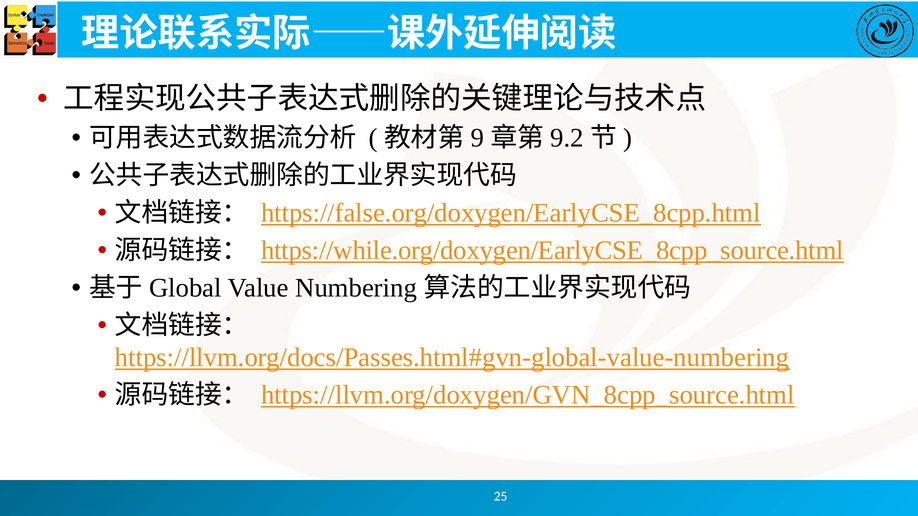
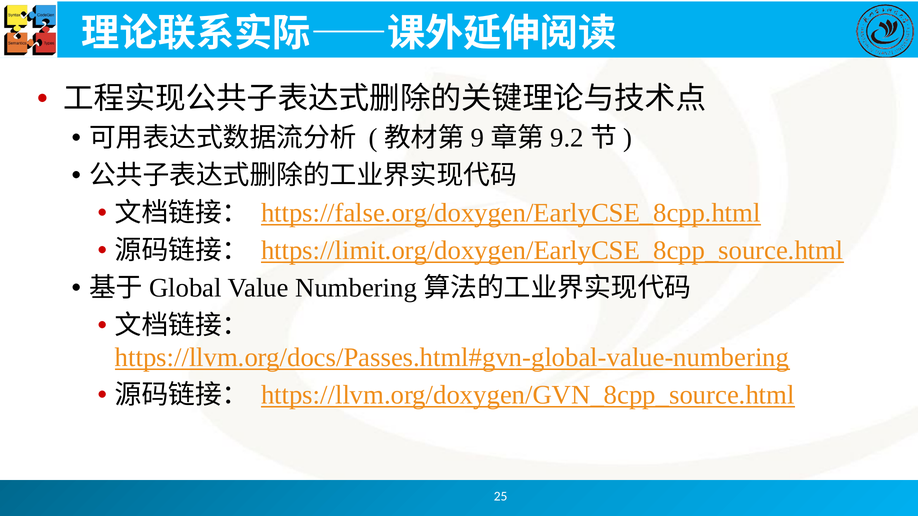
https://while.org/doxygen/EarlyCSE_8cpp_source.html: https://while.org/doxygen/EarlyCSE_8cpp_source.html -> https://limit.org/doxygen/EarlyCSE_8cpp_source.html
